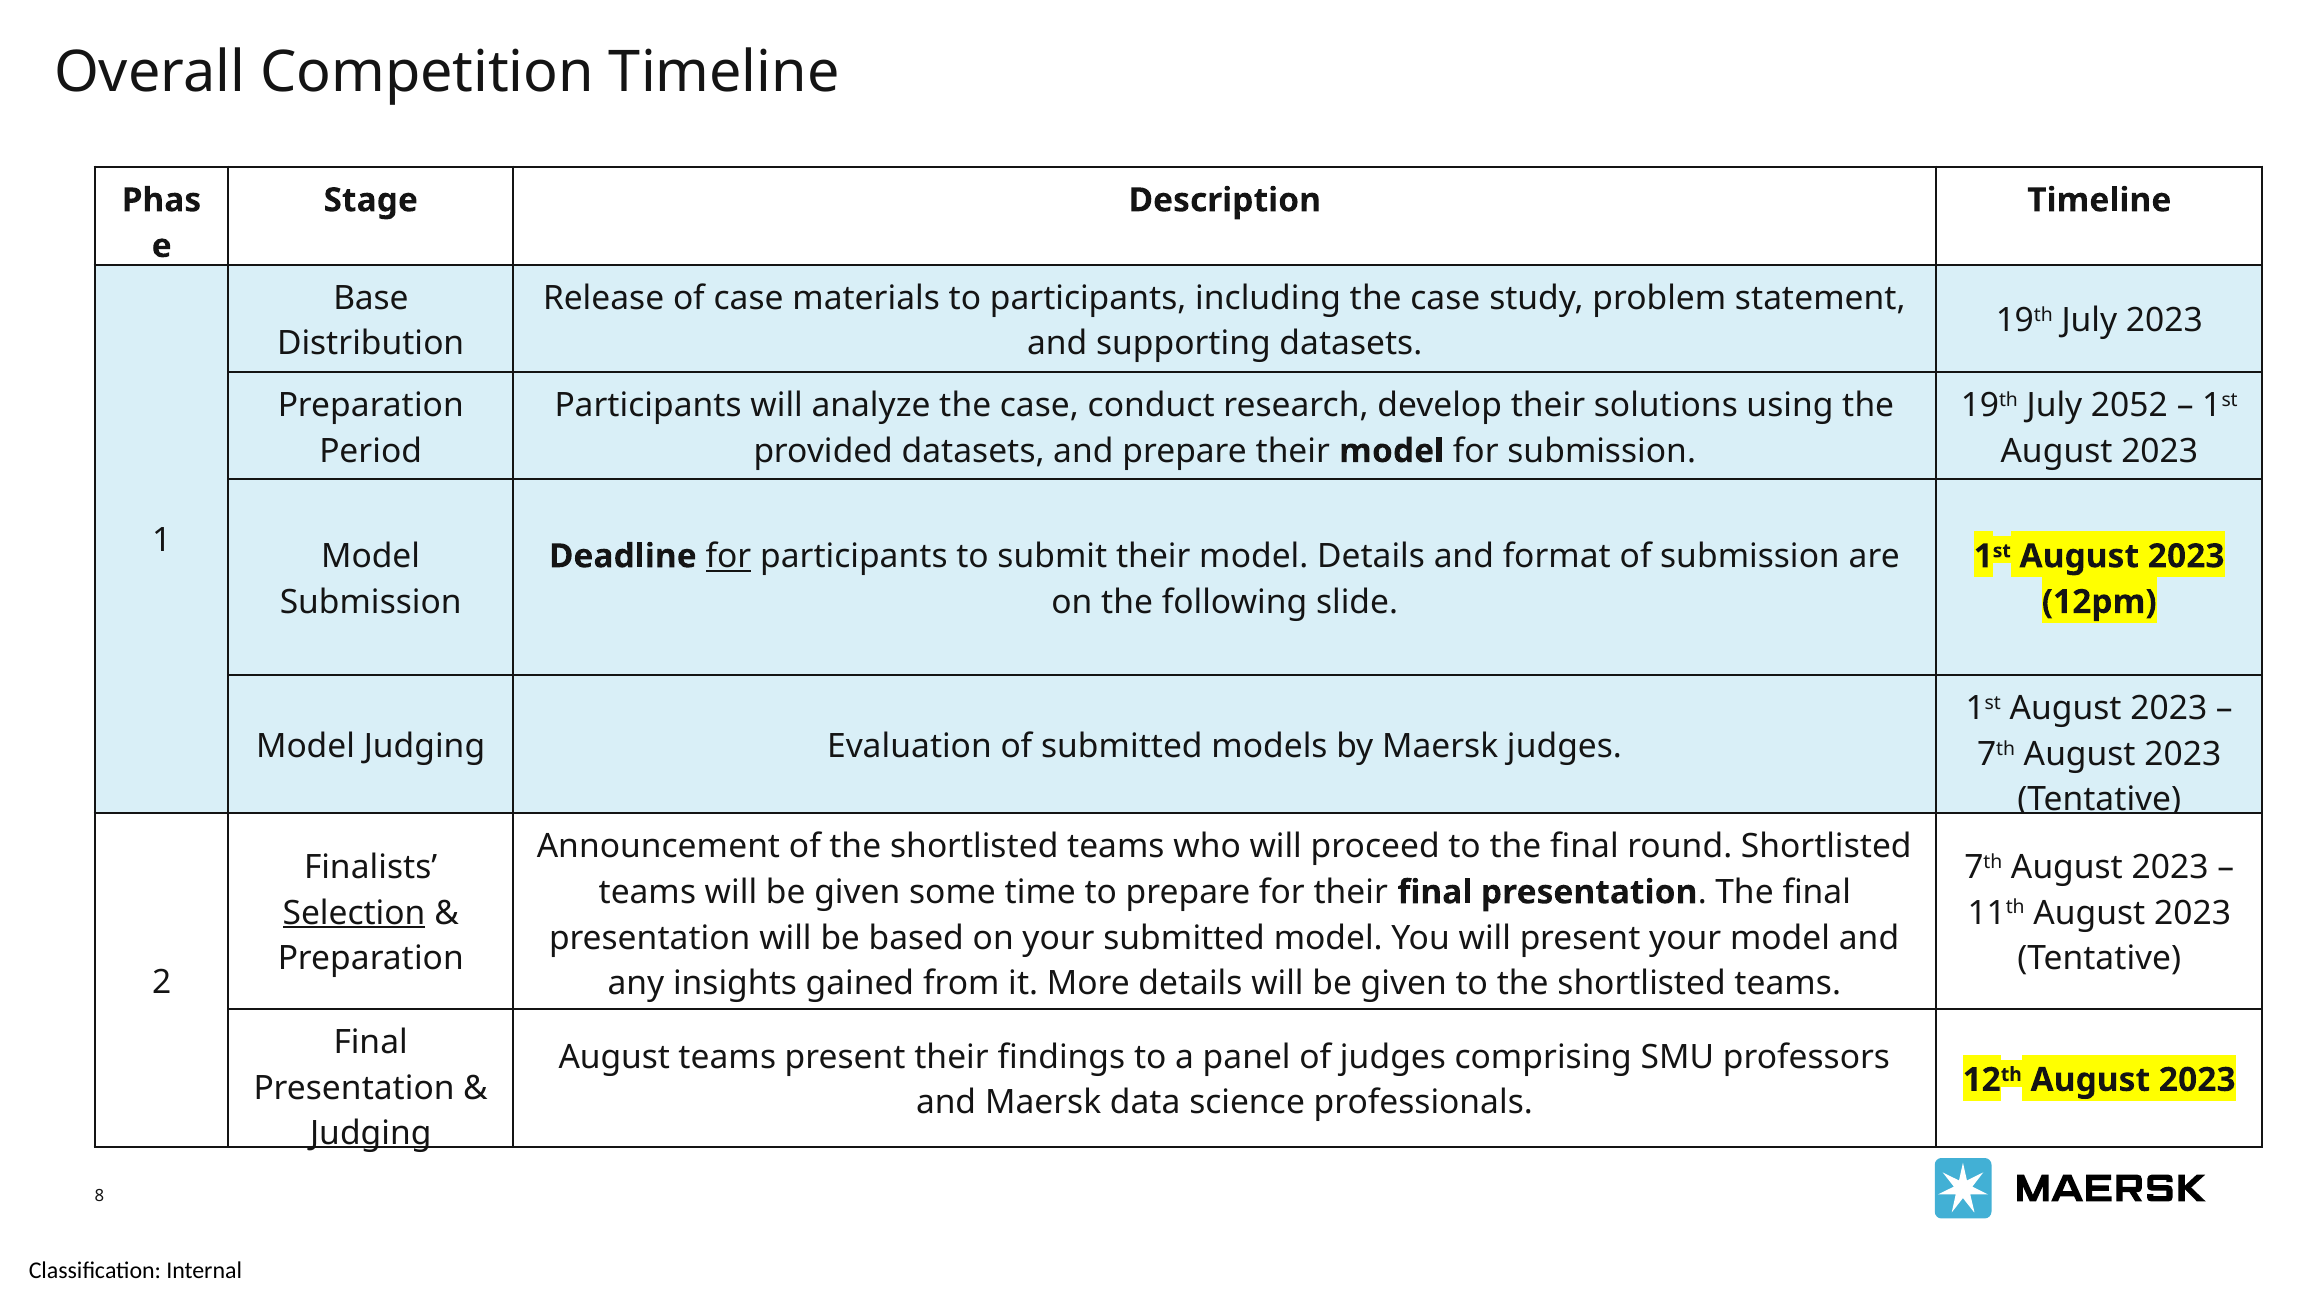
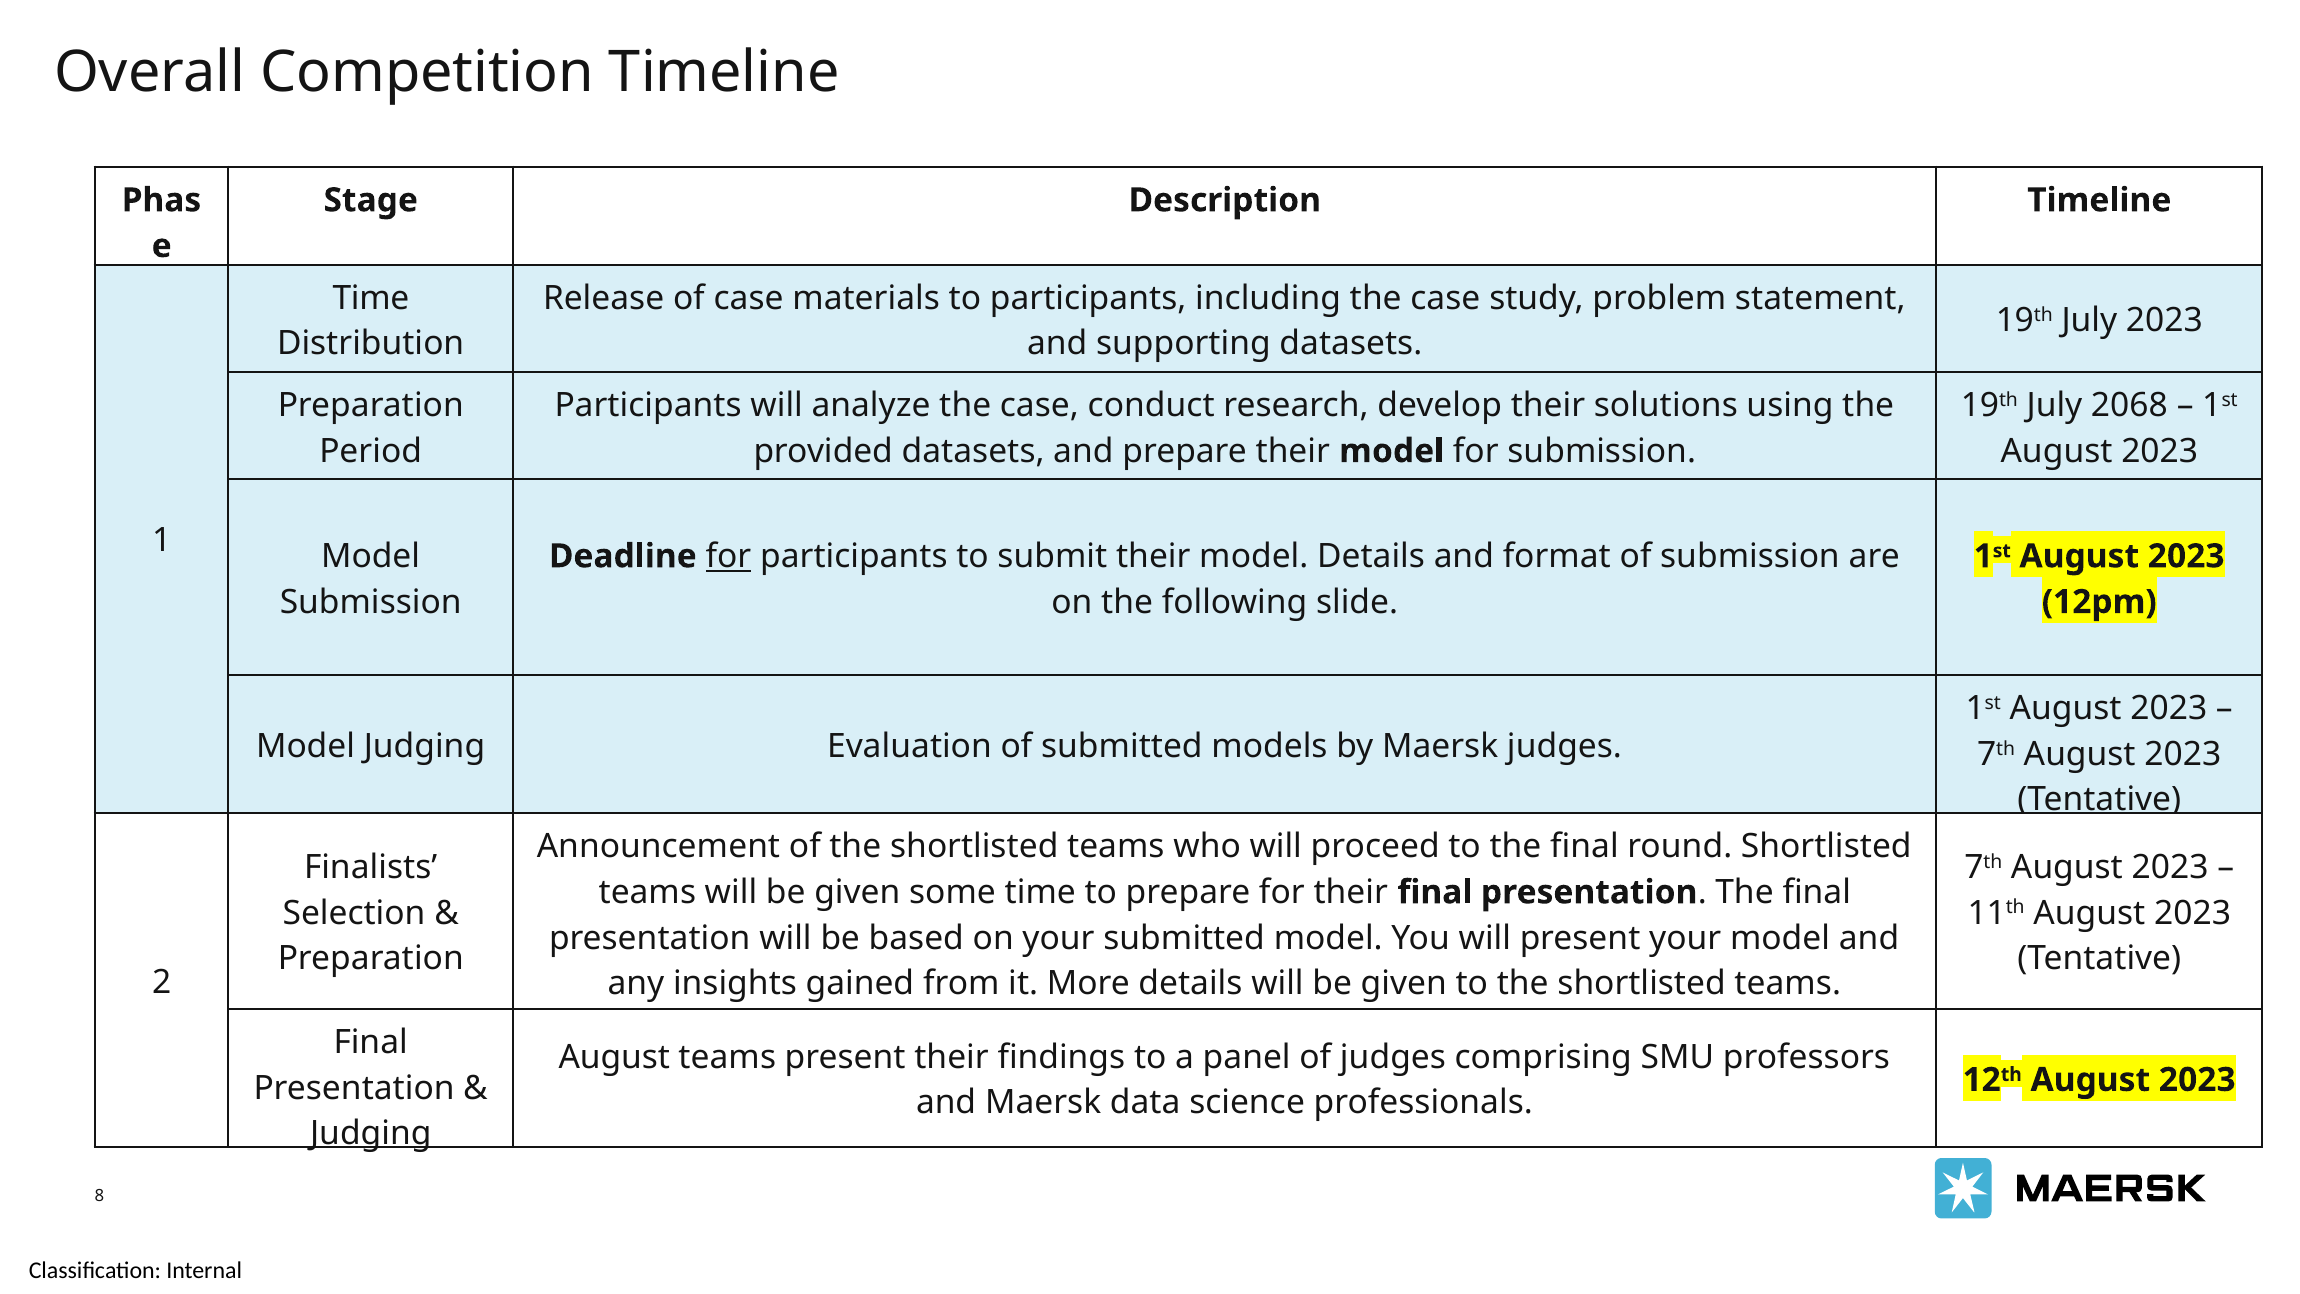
Base at (371, 298): Base -> Time
2052: 2052 -> 2068
Selection underline: present -> none
